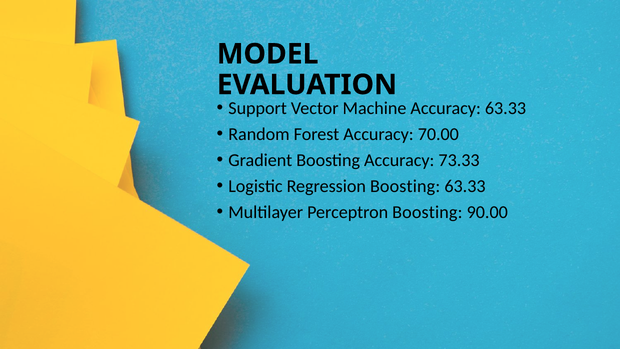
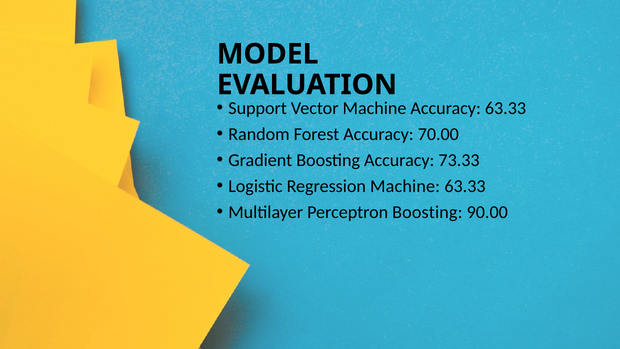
Regression Boosting: Boosting -> Machine
